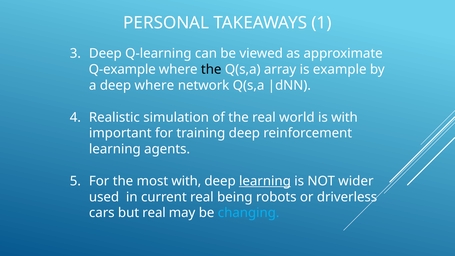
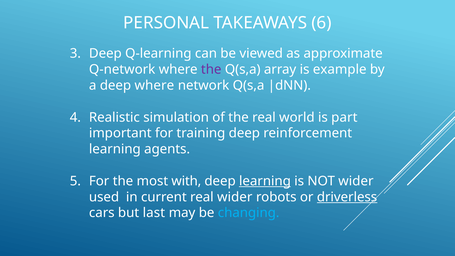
1: 1 -> 6
Q-example: Q-example -> Q-network
the at (211, 69) colour: black -> purple
is with: with -> part
real being: being -> wider
driverless underline: none -> present
but real: real -> last
